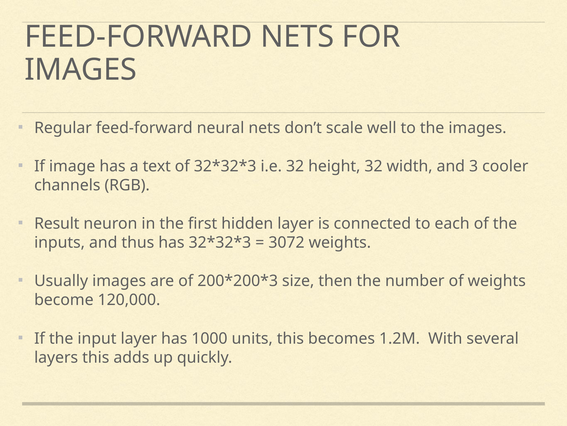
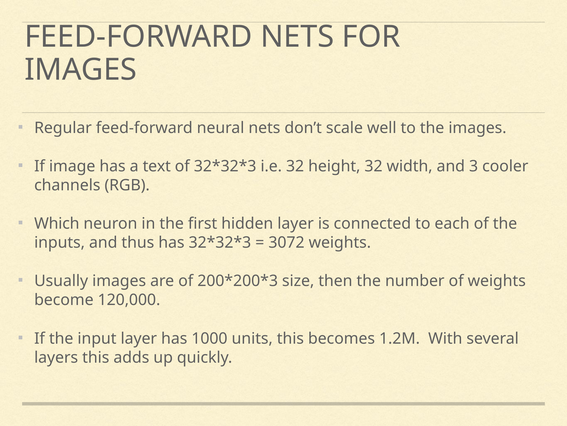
Result: Result -> Which
